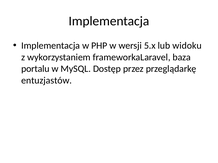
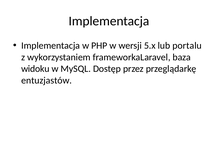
widoku: widoku -> portalu
portalu: portalu -> widoku
